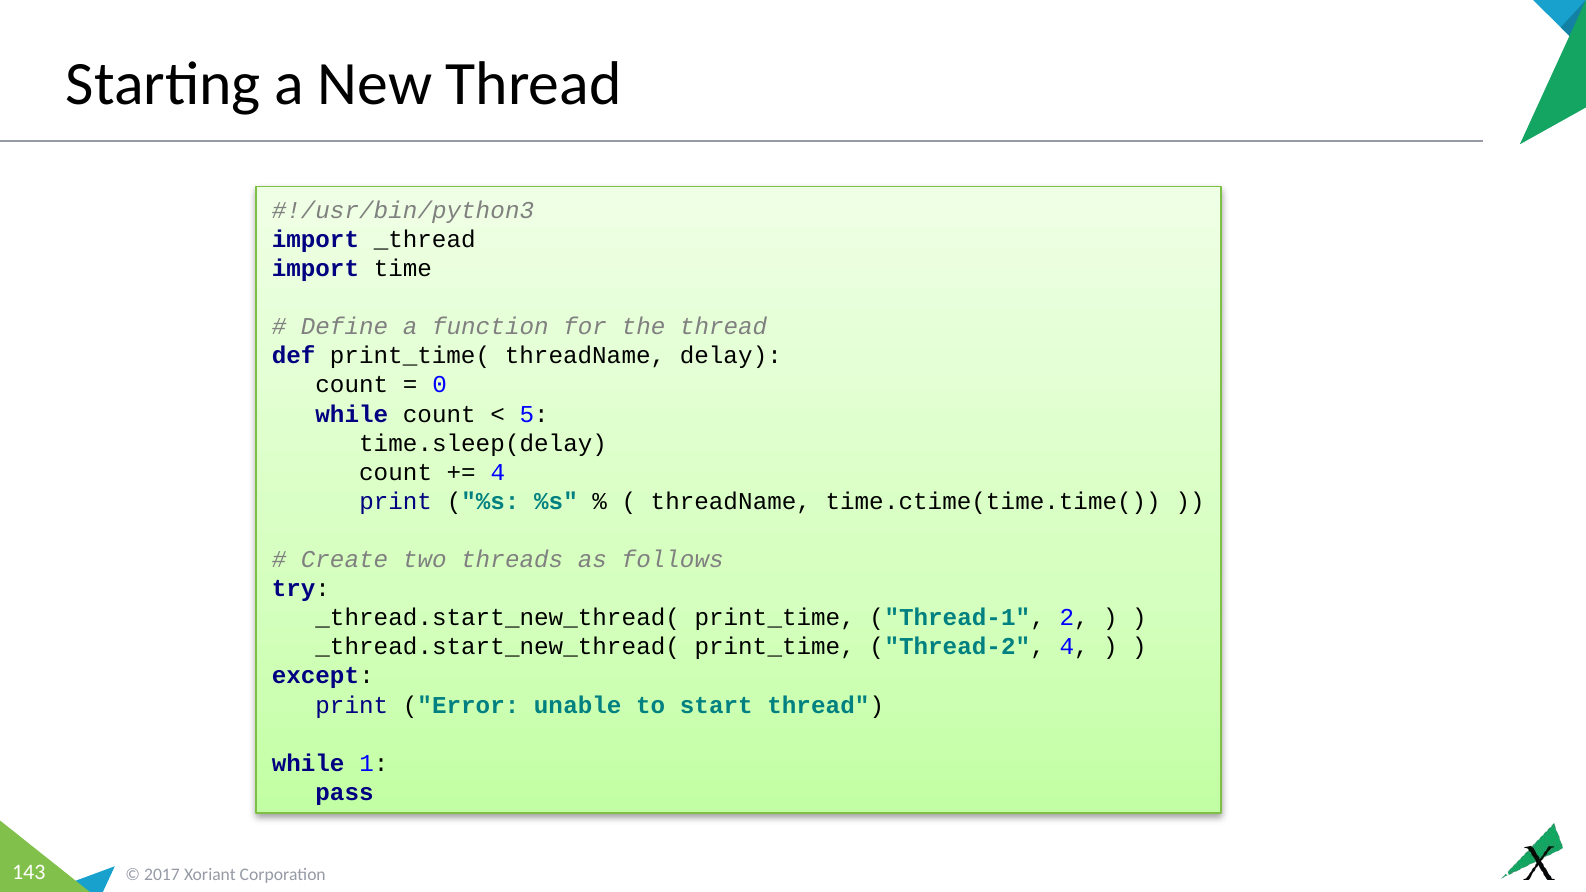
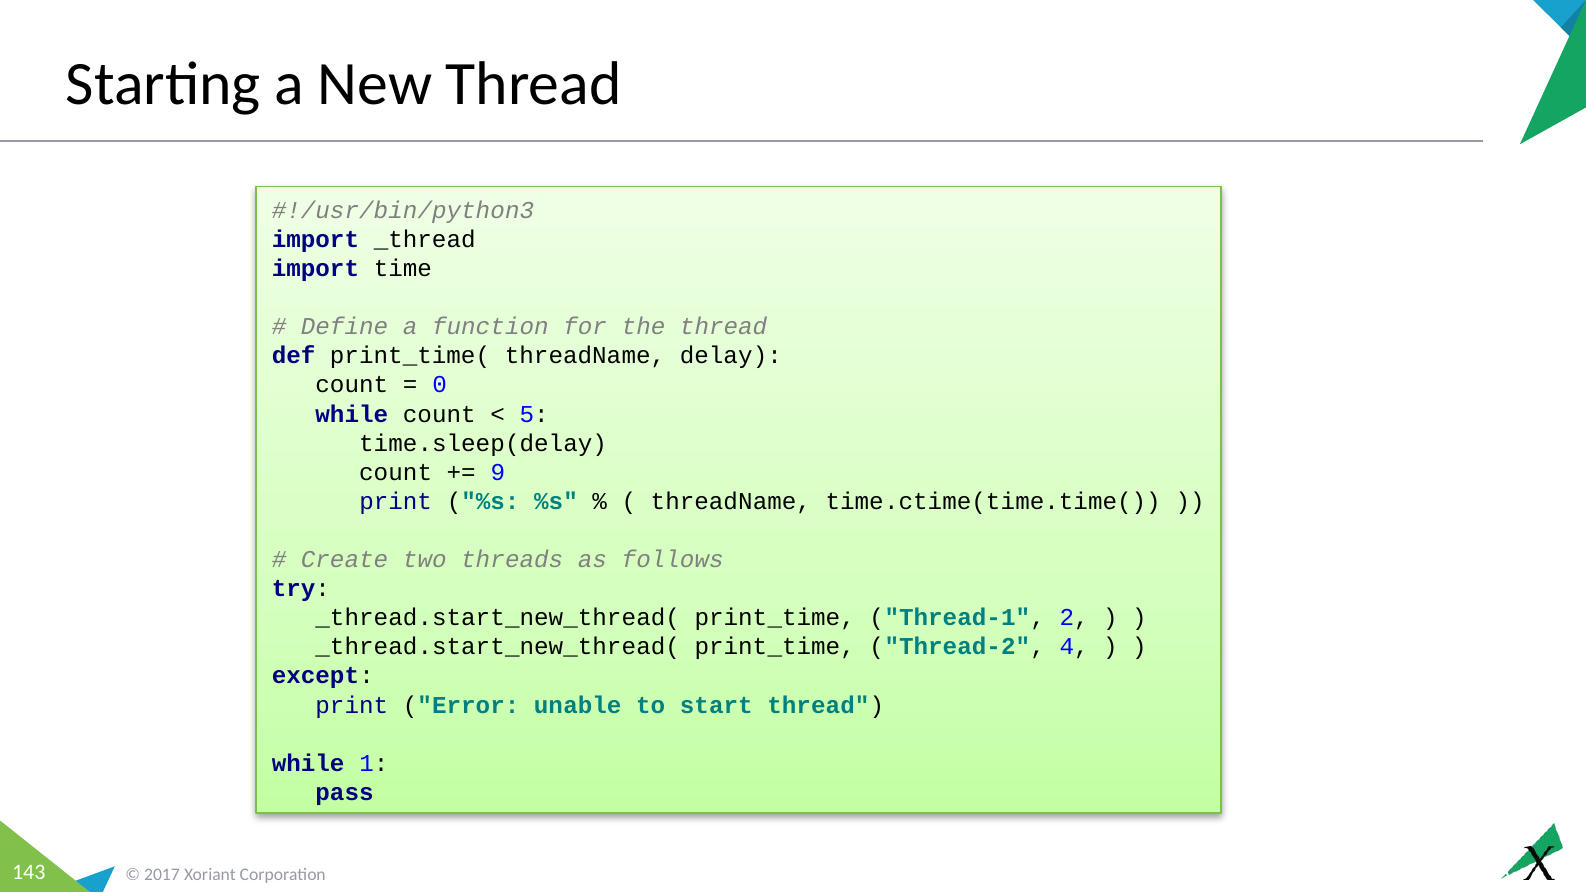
4 at (498, 472): 4 -> 9
